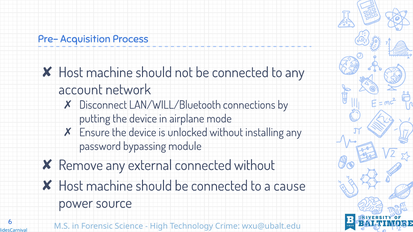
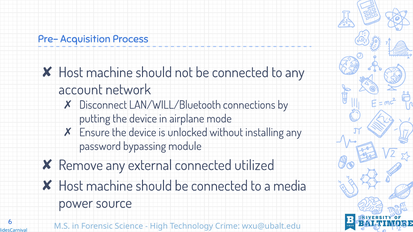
connected without: without -> utilized
cause: cause -> media
